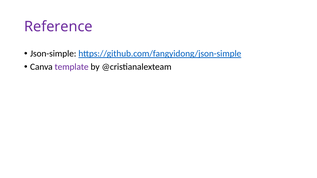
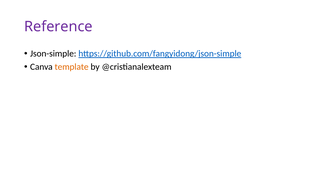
template colour: purple -> orange
